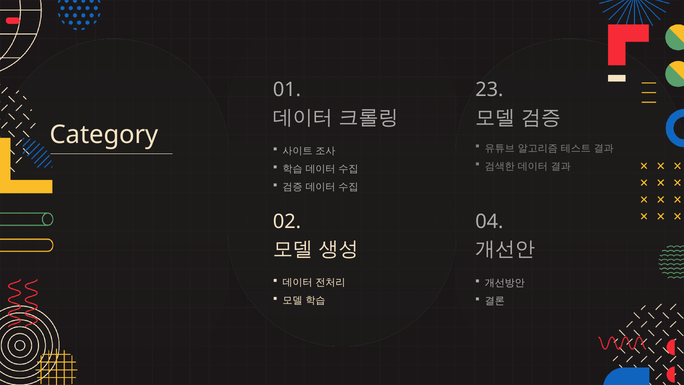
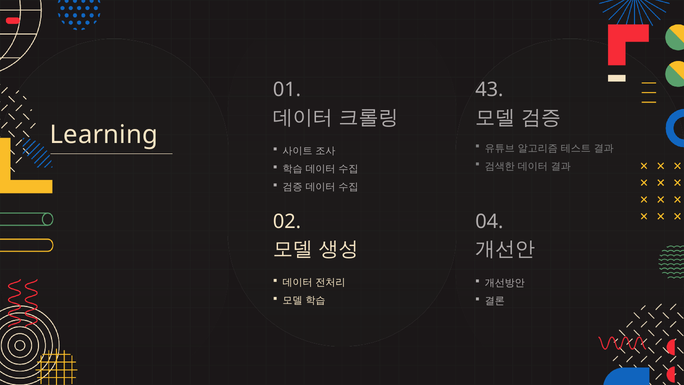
23: 23 -> 43
Category: Category -> Learning
